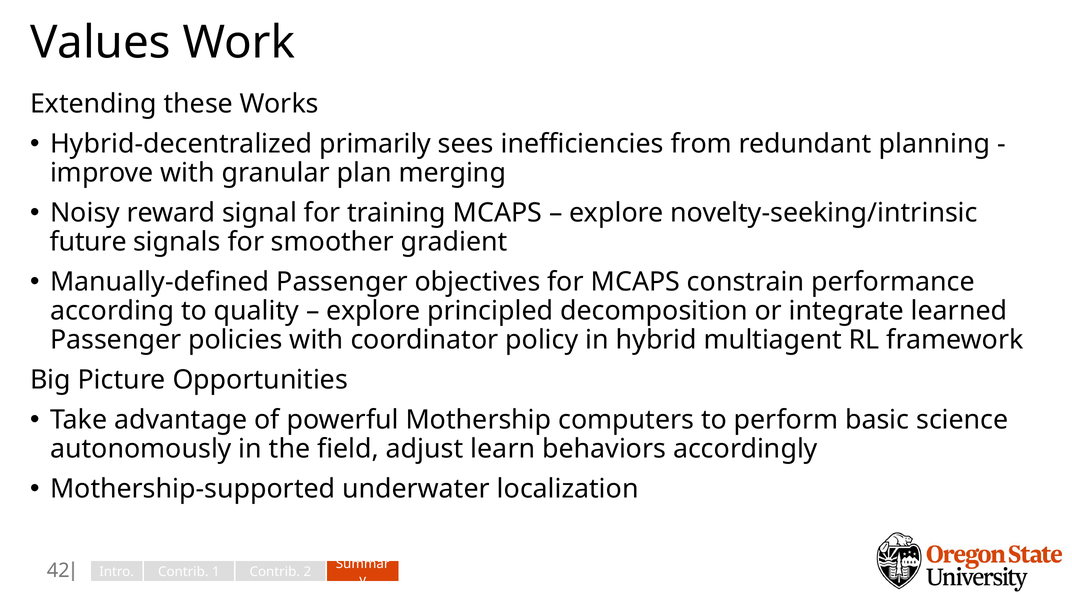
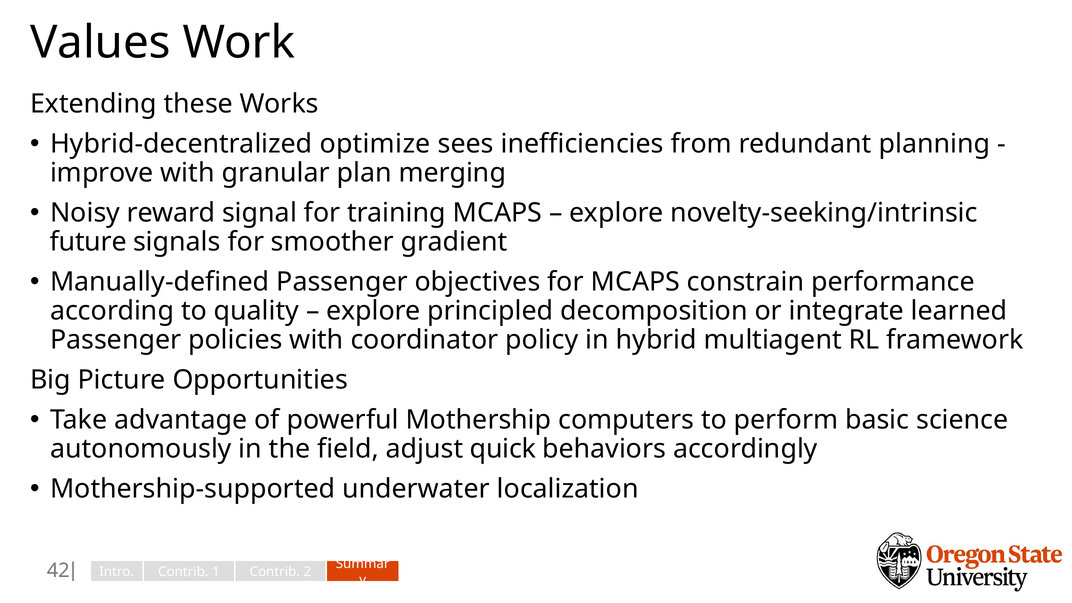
primarily: primarily -> optimize
learn: learn -> quick
